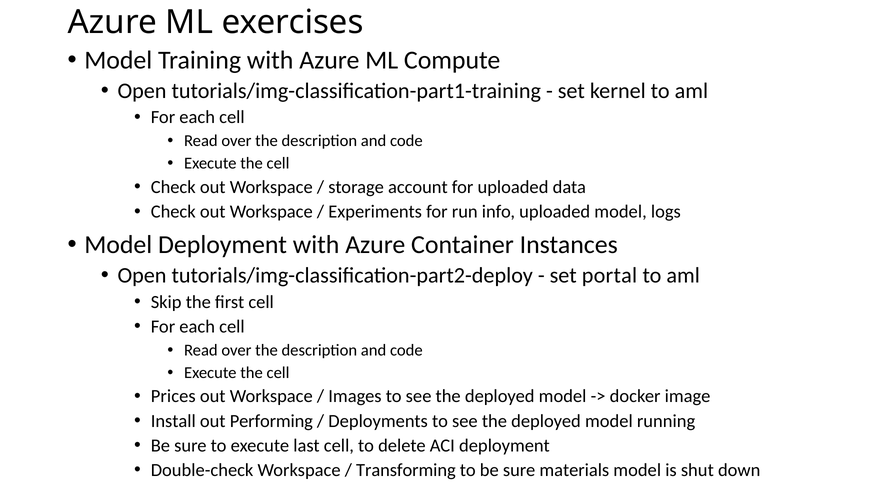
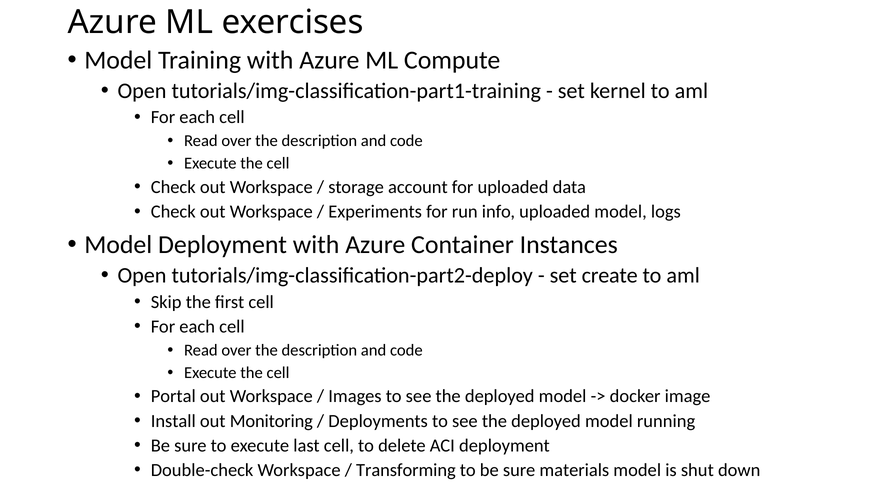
portal: portal -> create
Prices: Prices -> Portal
Performing: Performing -> Monitoring
